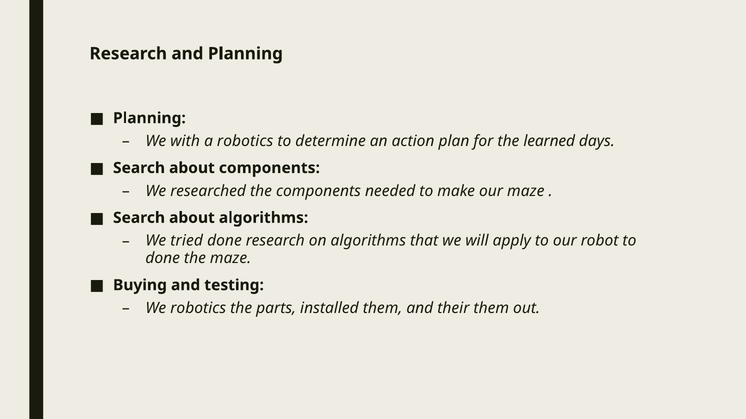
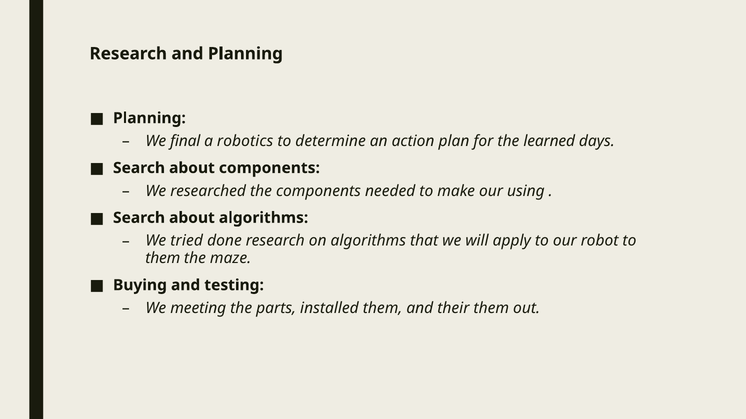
with: with -> final
our maze: maze -> using
done at (163, 259): done -> them
We robotics: robotics -> meeting
